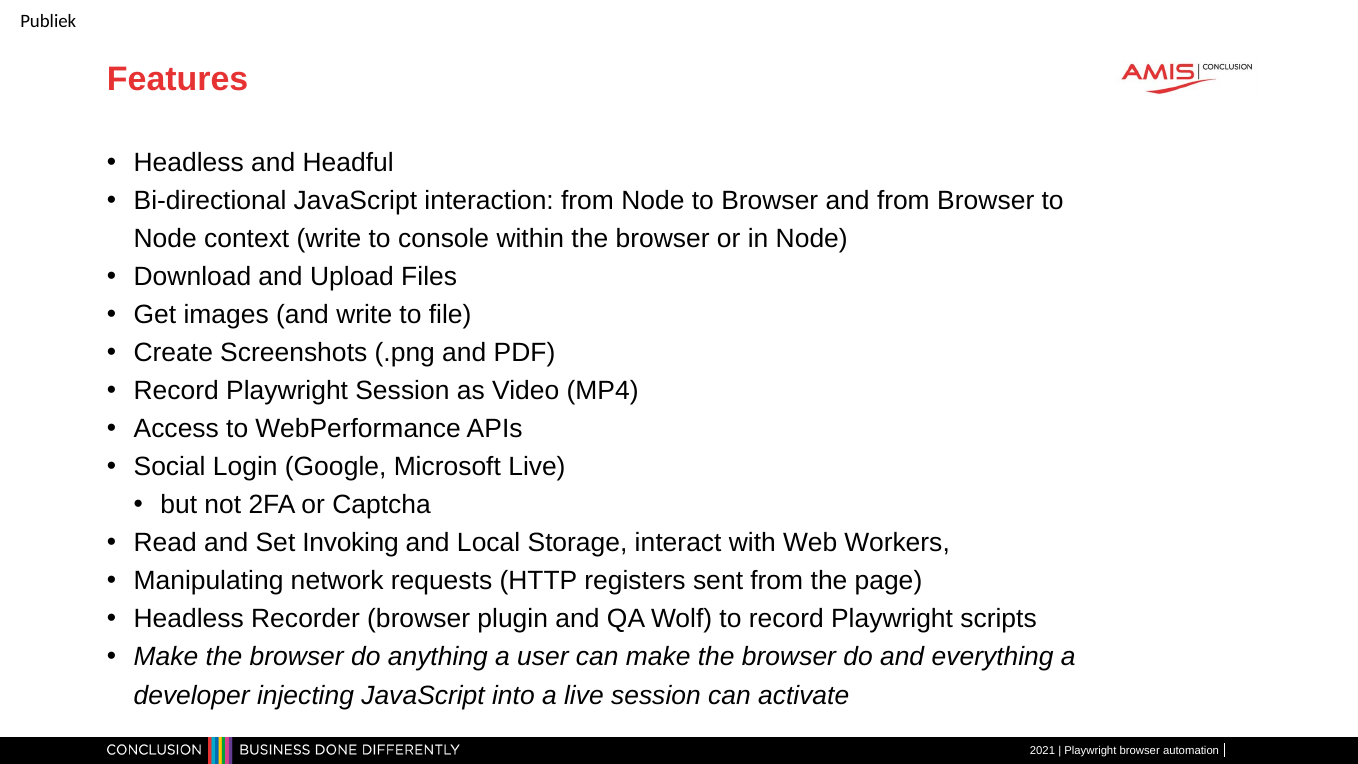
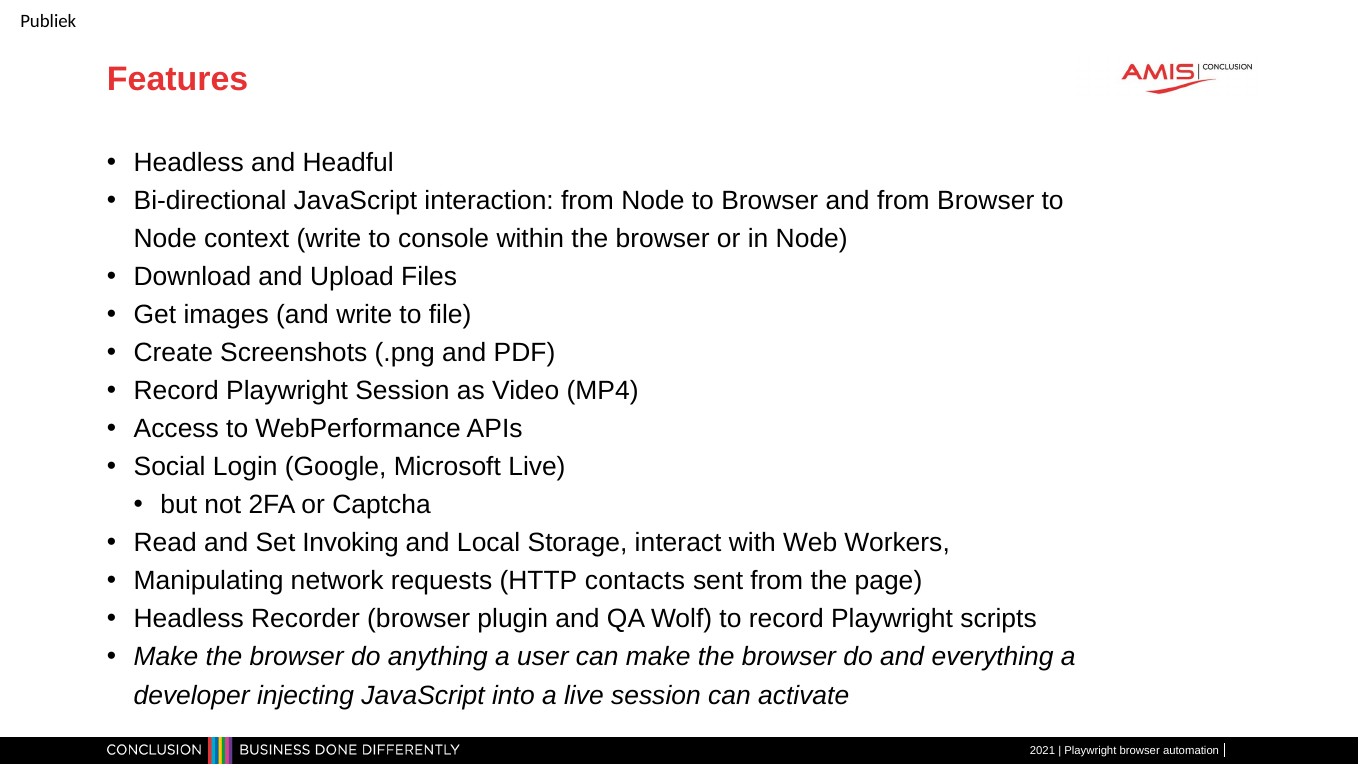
registers: registers -> contacts
